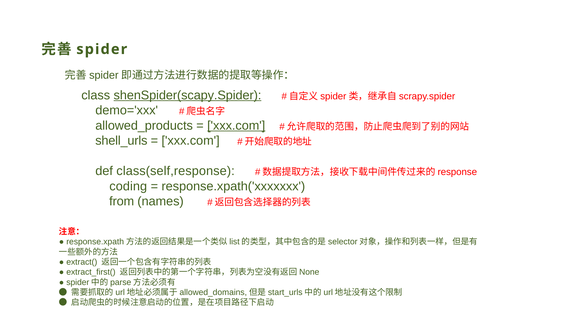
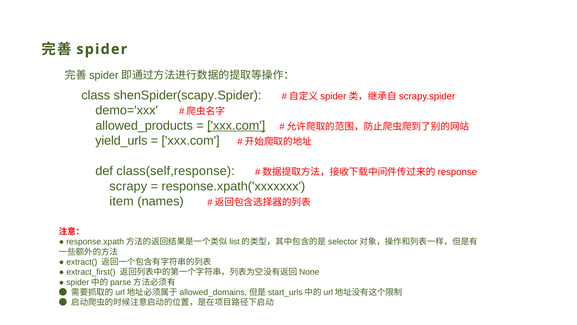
shenSpider(scapy.Spider underline: present -> none
shell_urls: shell_urls -> yield_urls
coding: coding -> scrapy
from: from -> item
